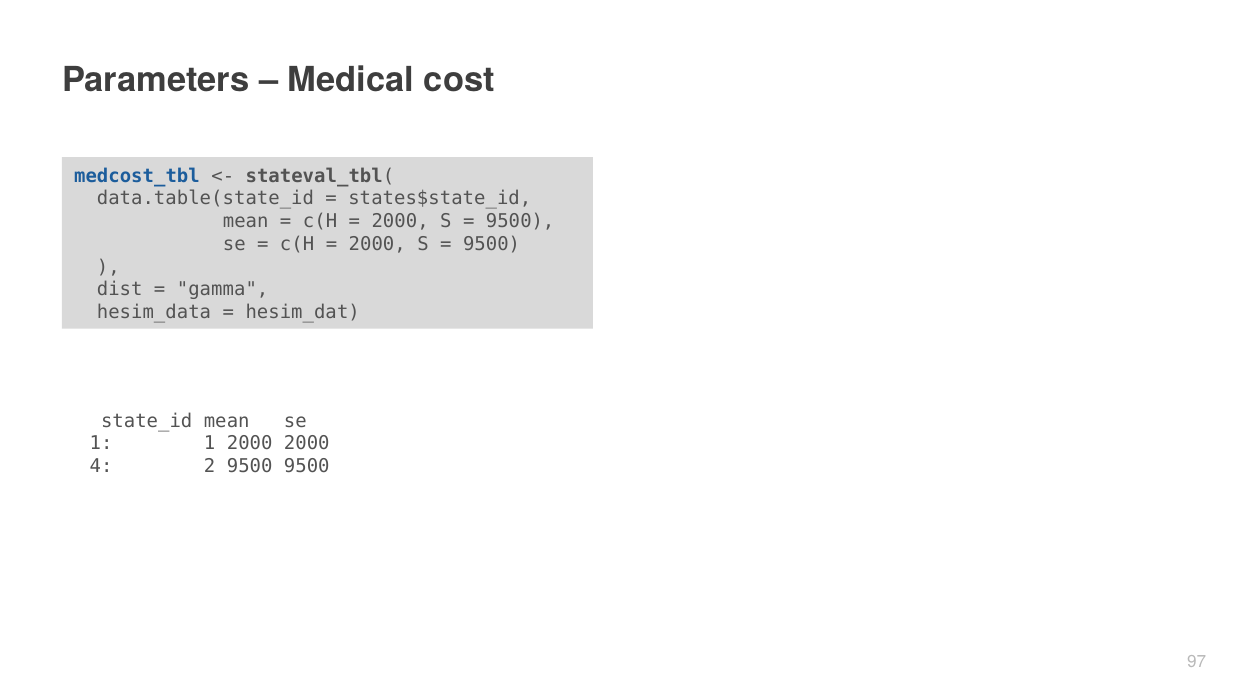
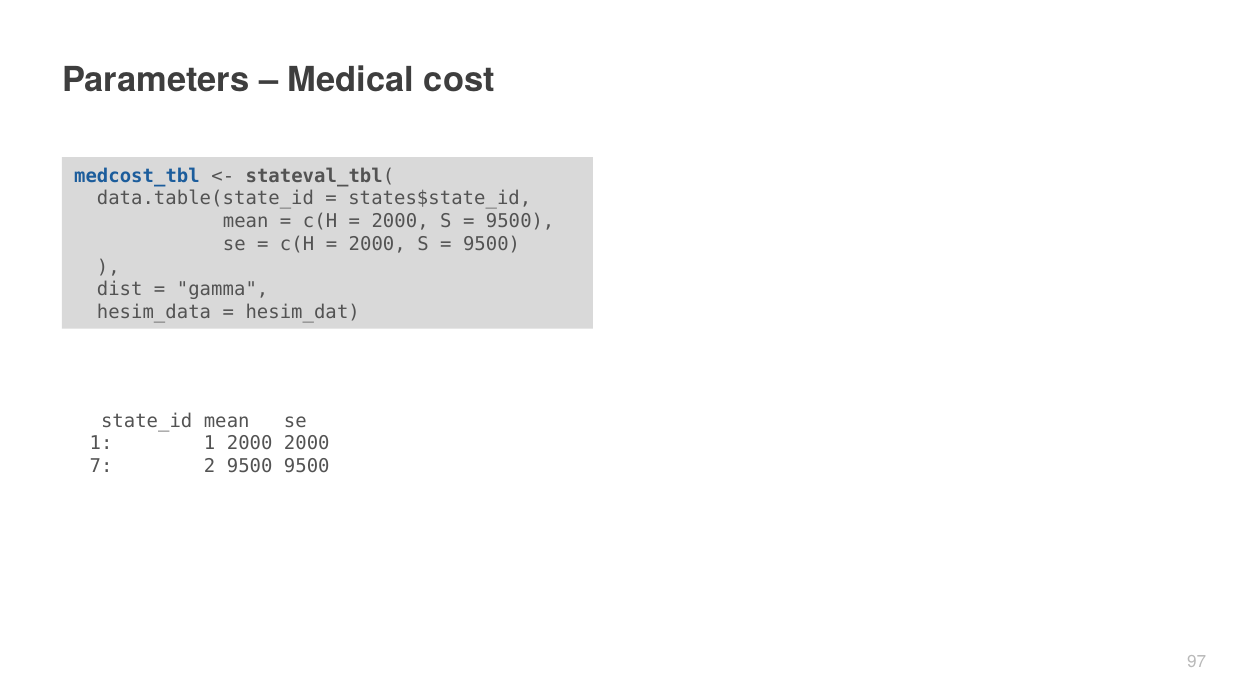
4: 4 -> 7
